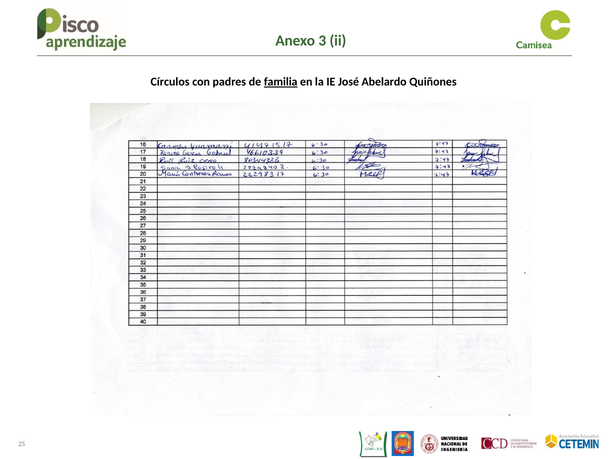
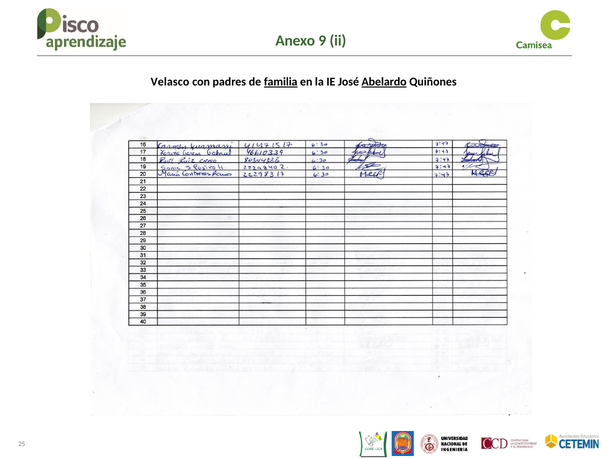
3: 3 -> 9
Círculos: Círculos -> Velasco
Abelardo underline: none -> present
